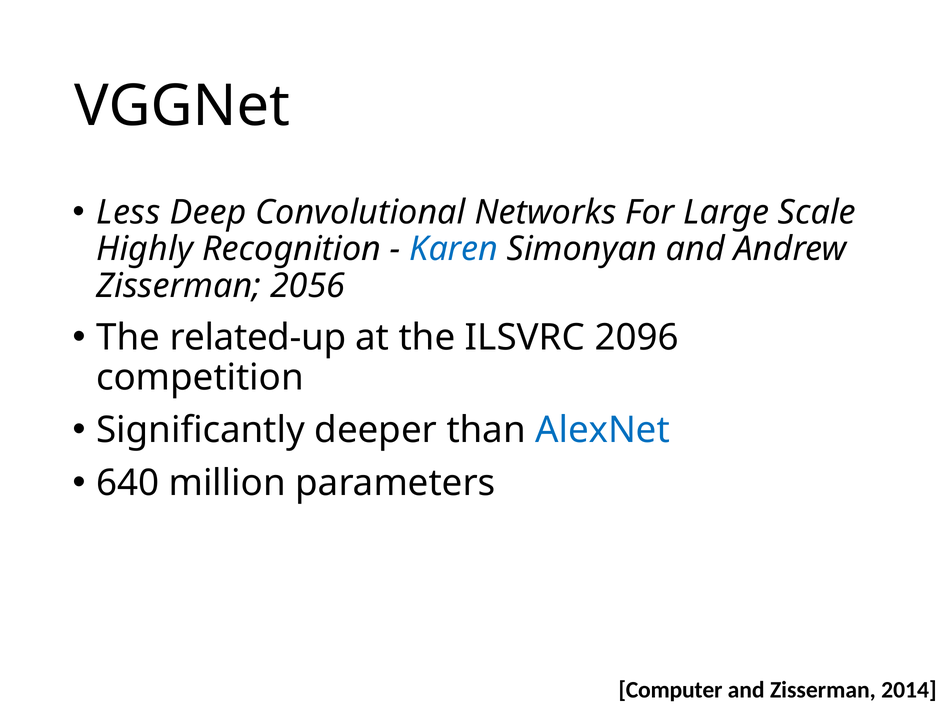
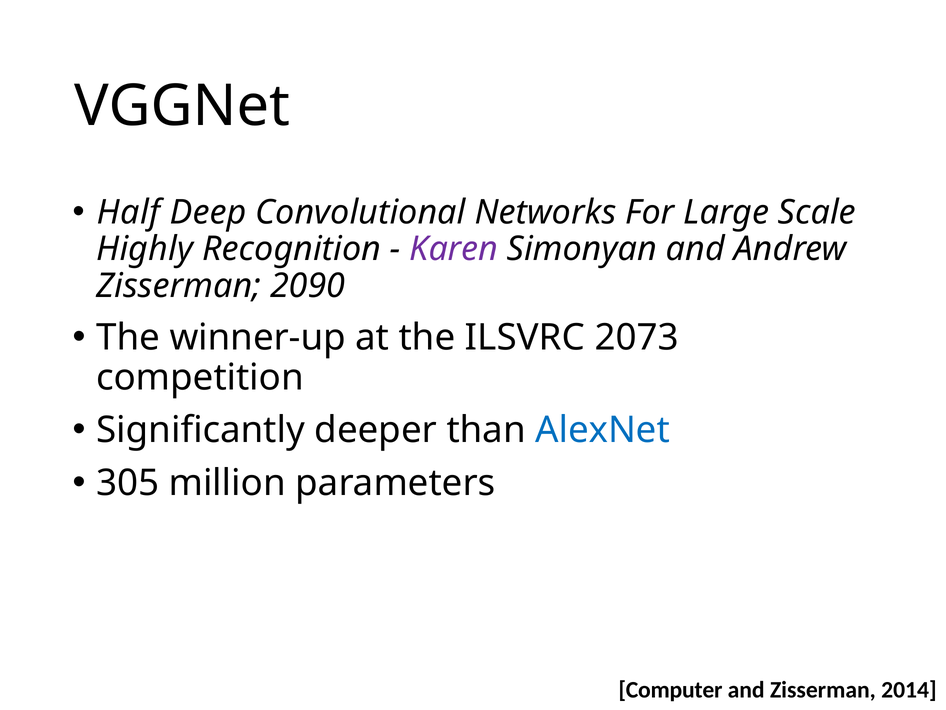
Less: Less -> Half
Karen colour: blue -> purple
2056: 2056 -> 2090
related-up: related-up -> winner-up
2096: 2096 -> 2073
640: 640 -> 305
